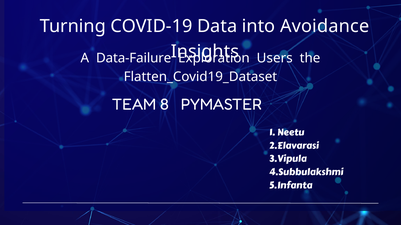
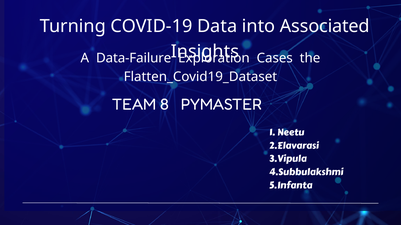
Avoidance: Avoidance -> Associated
Users: Users -> Cases
